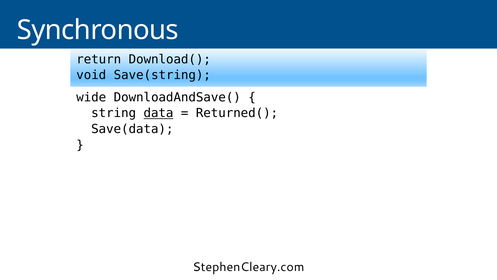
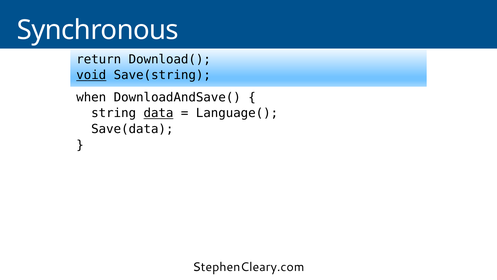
void underline: none -> present
wide: wide -> when
Returned(: Returned( -> Language(
